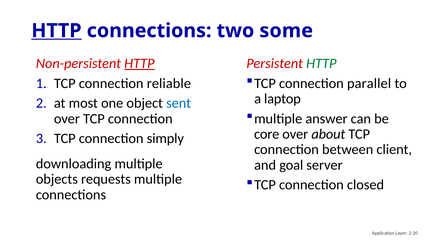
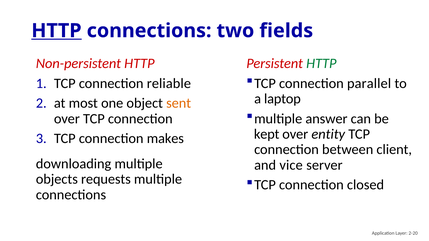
some: some -> fields
HTTP at (139, 64) underline: present -> none
sent colour: blue -> orange
core: core -> kept
about: about -> entity
simply: simply -> makes
goal: goal -> vice
